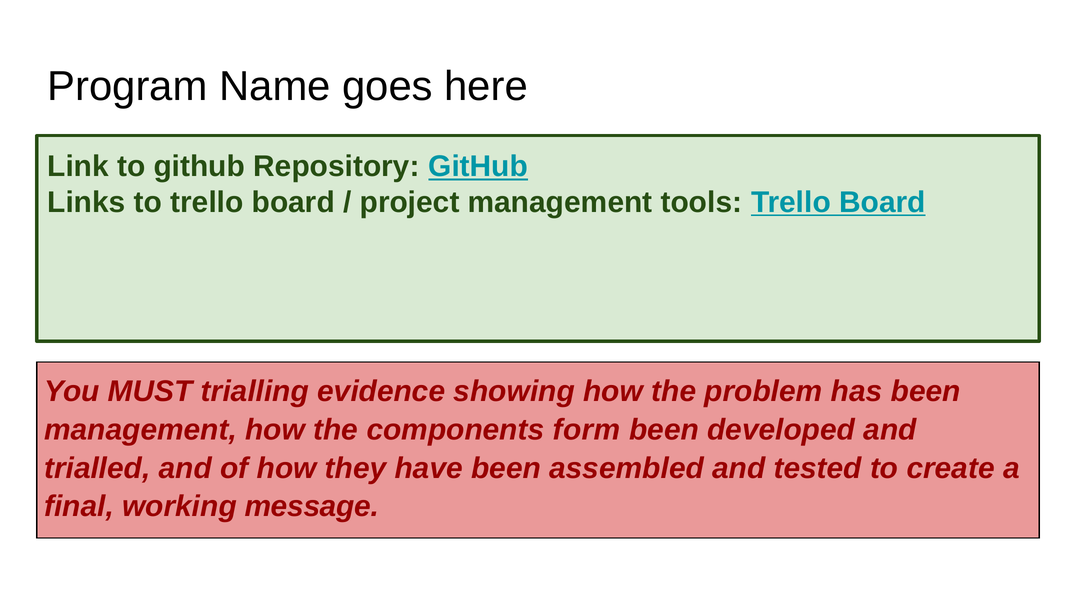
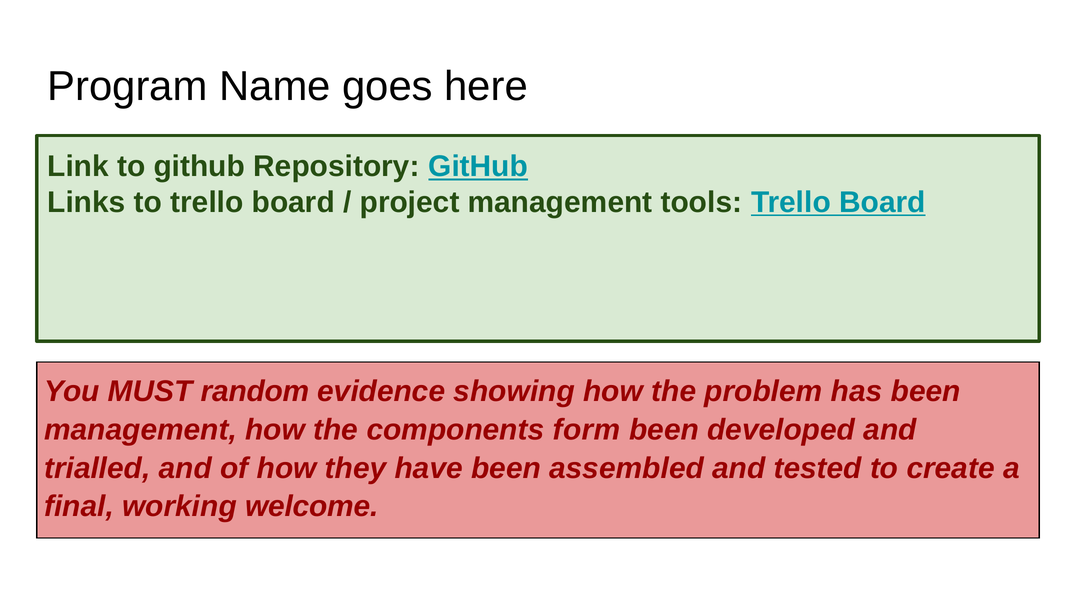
trialling: trialling -> random
message: message -> welcome
